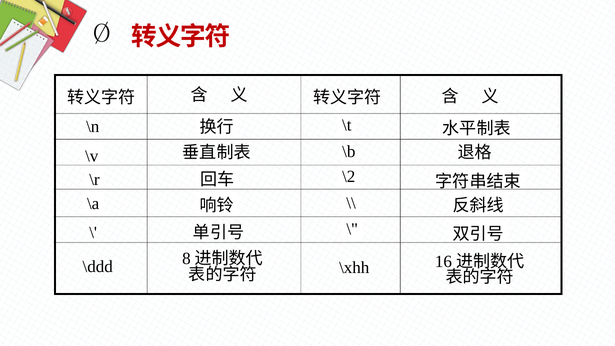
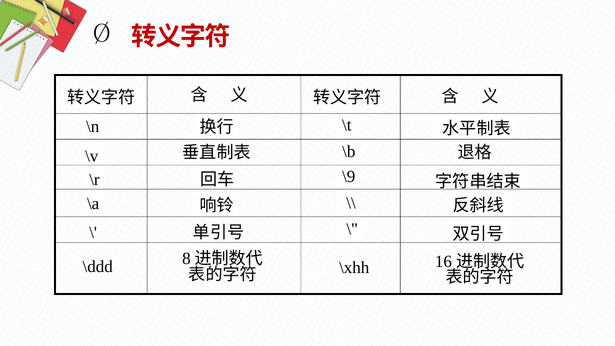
\2: \2 -> \9
